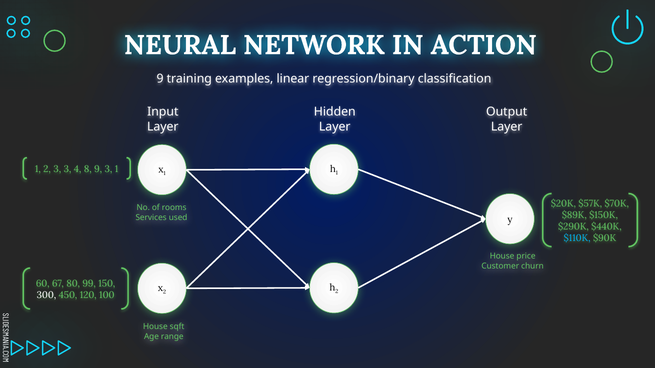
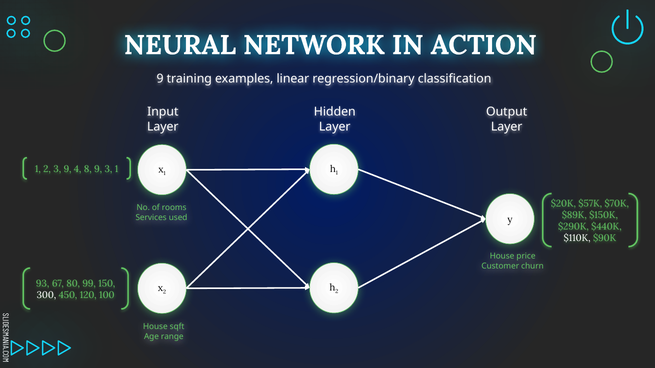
3 3: 3 -> 9
$110K colour: light blue -> white
60: 60 -> 93
